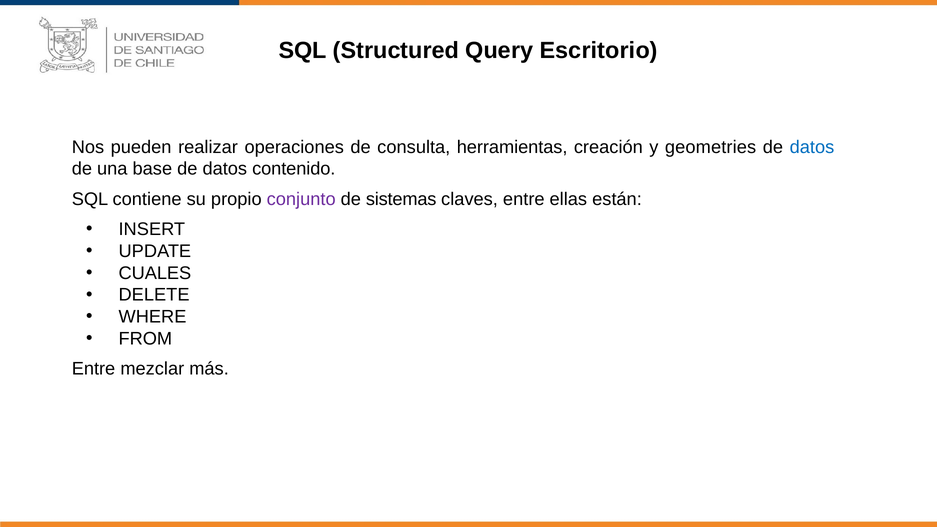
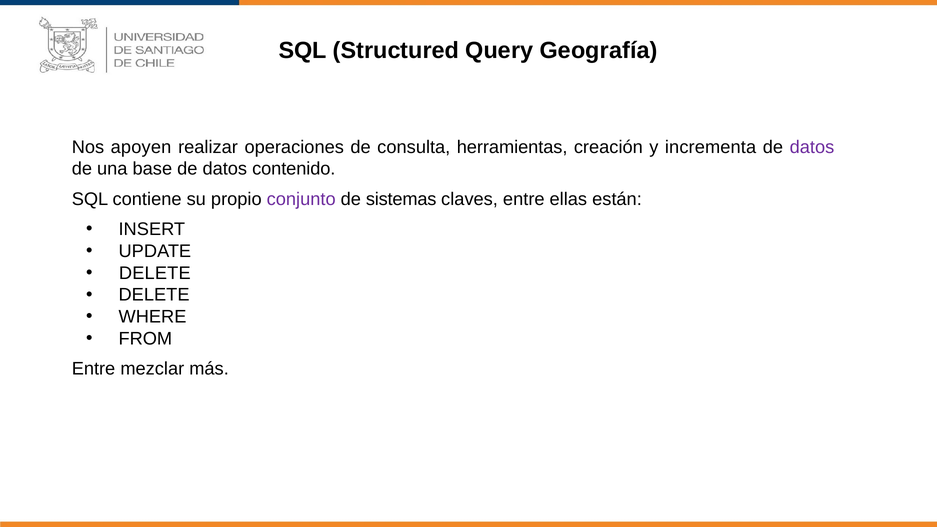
Escritorio: Escritorio -> Geografía
pueden: pueden -> apoyen
geometries: geometries -> incrementa
datos at (812, 147) colour: blue -> purple
CUALES at (155, 273): CUALES -> DELETE
